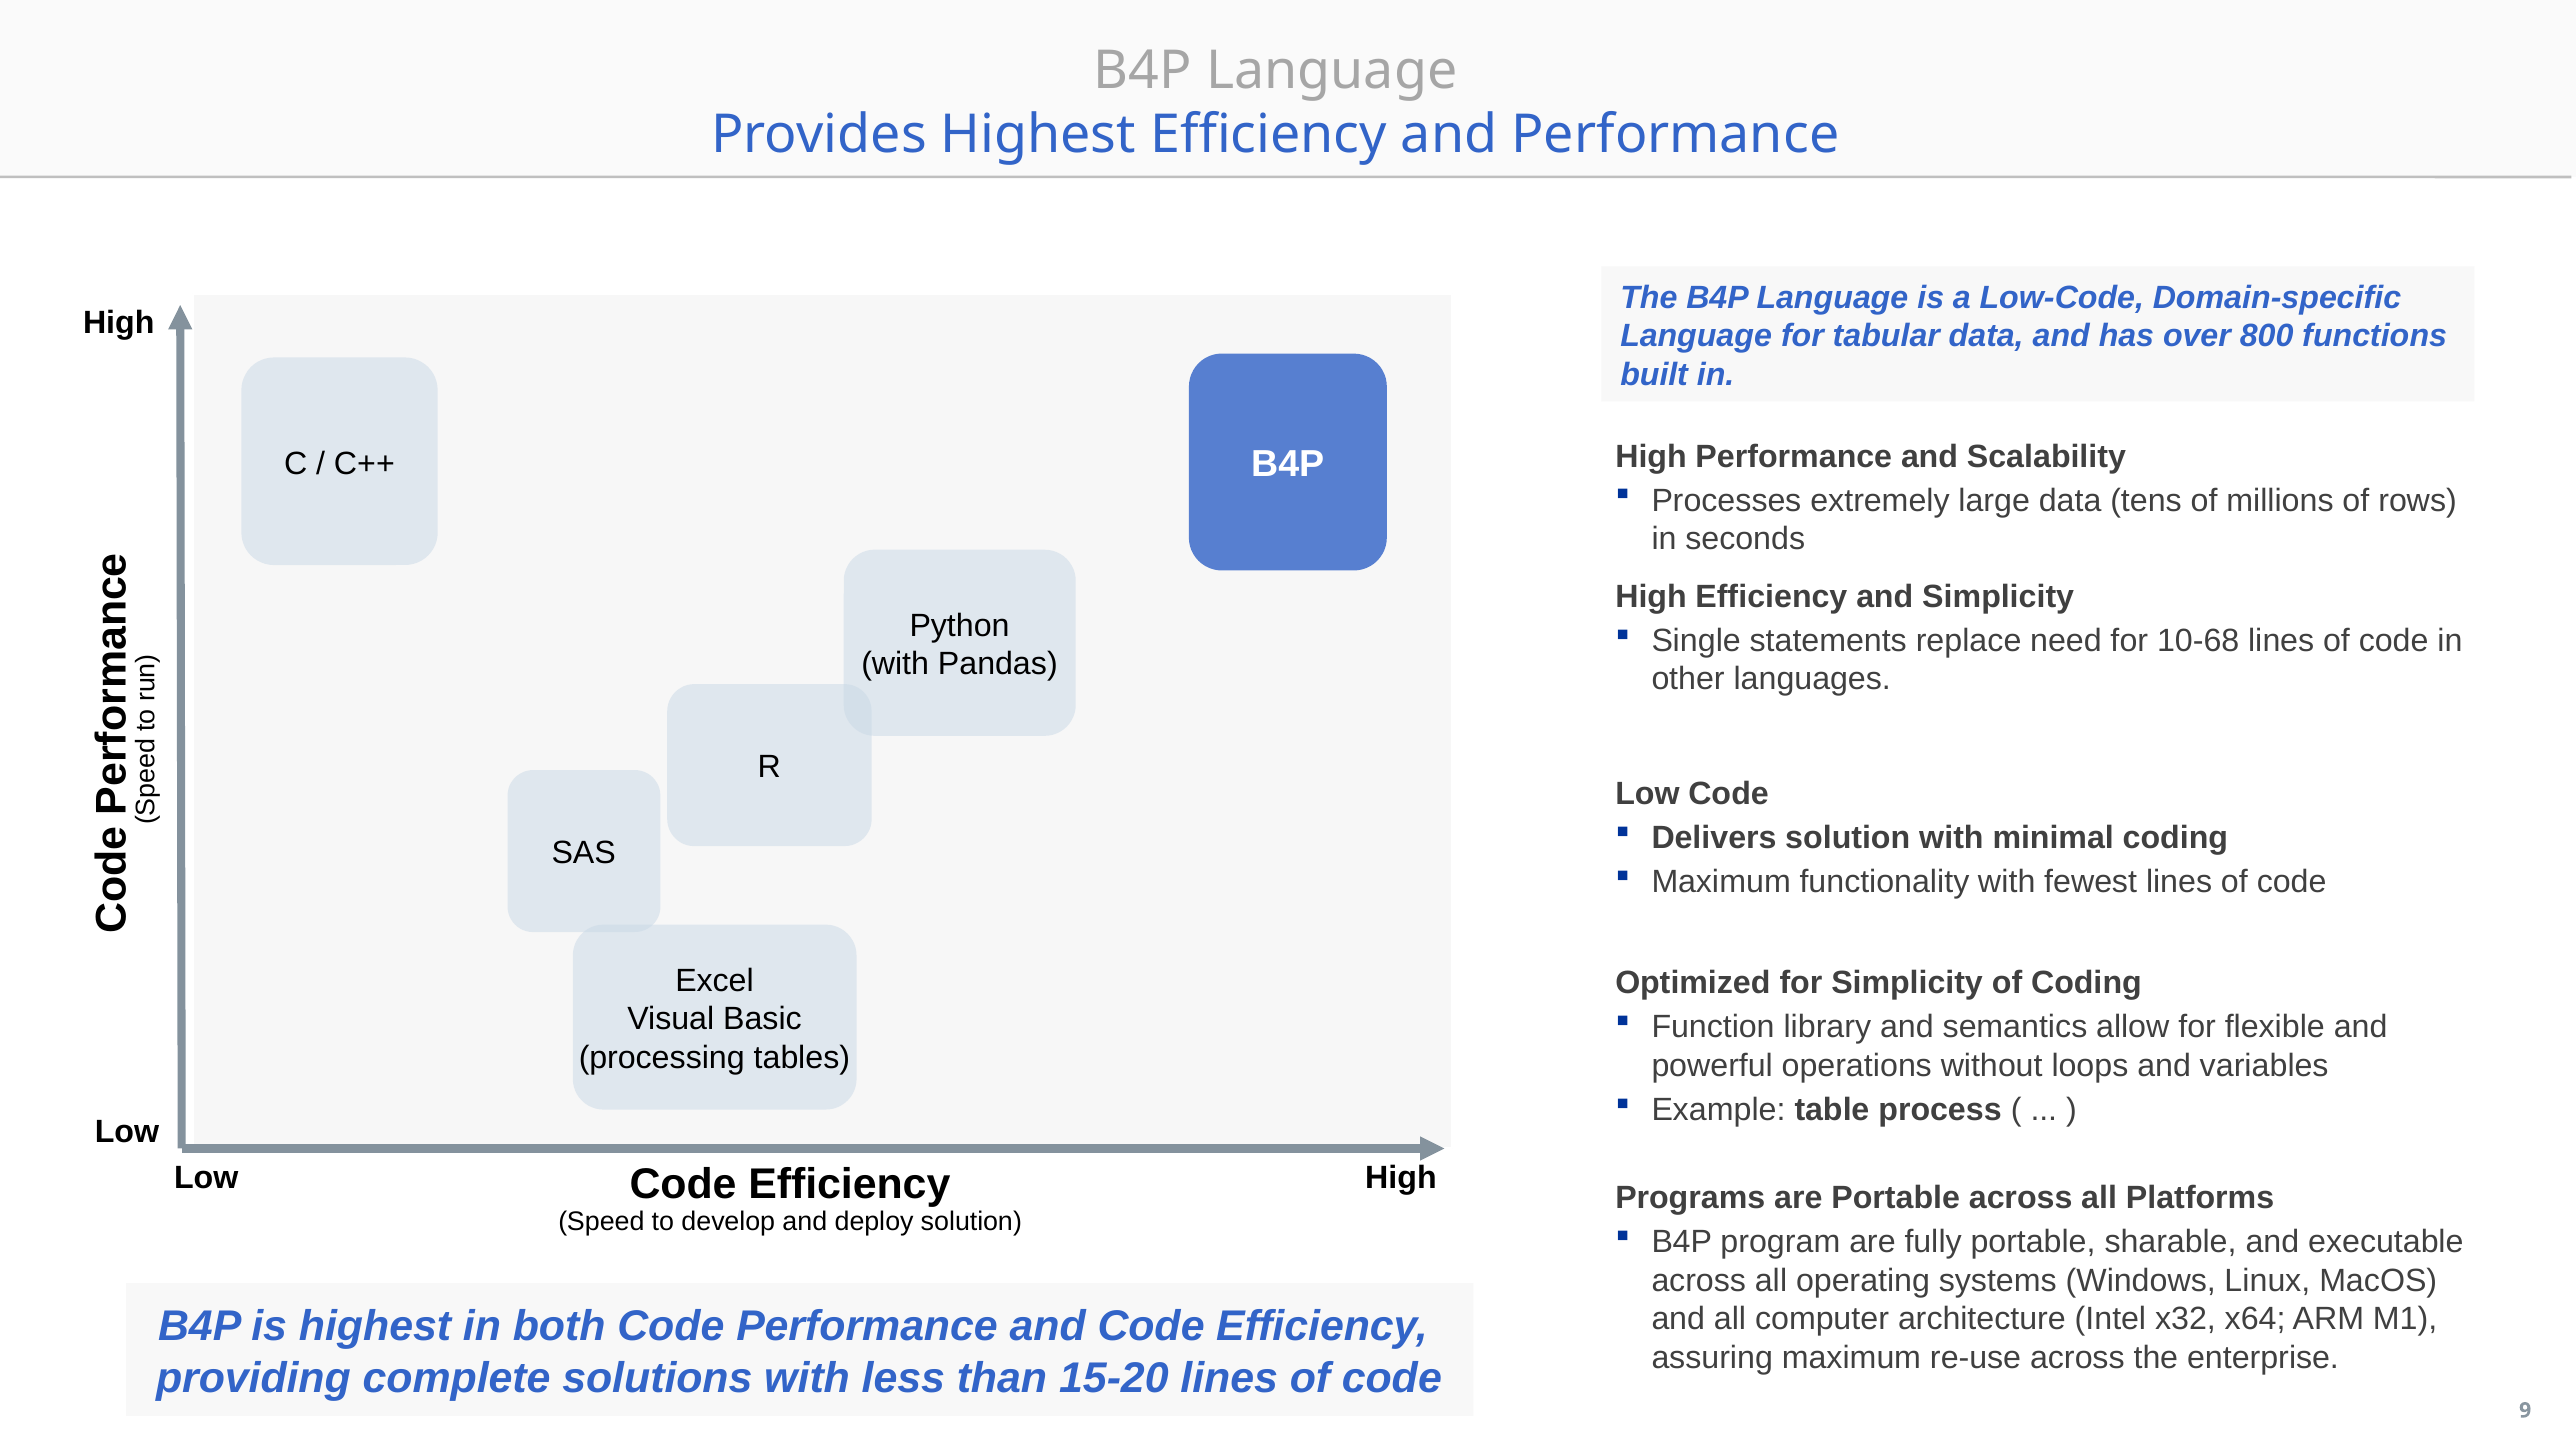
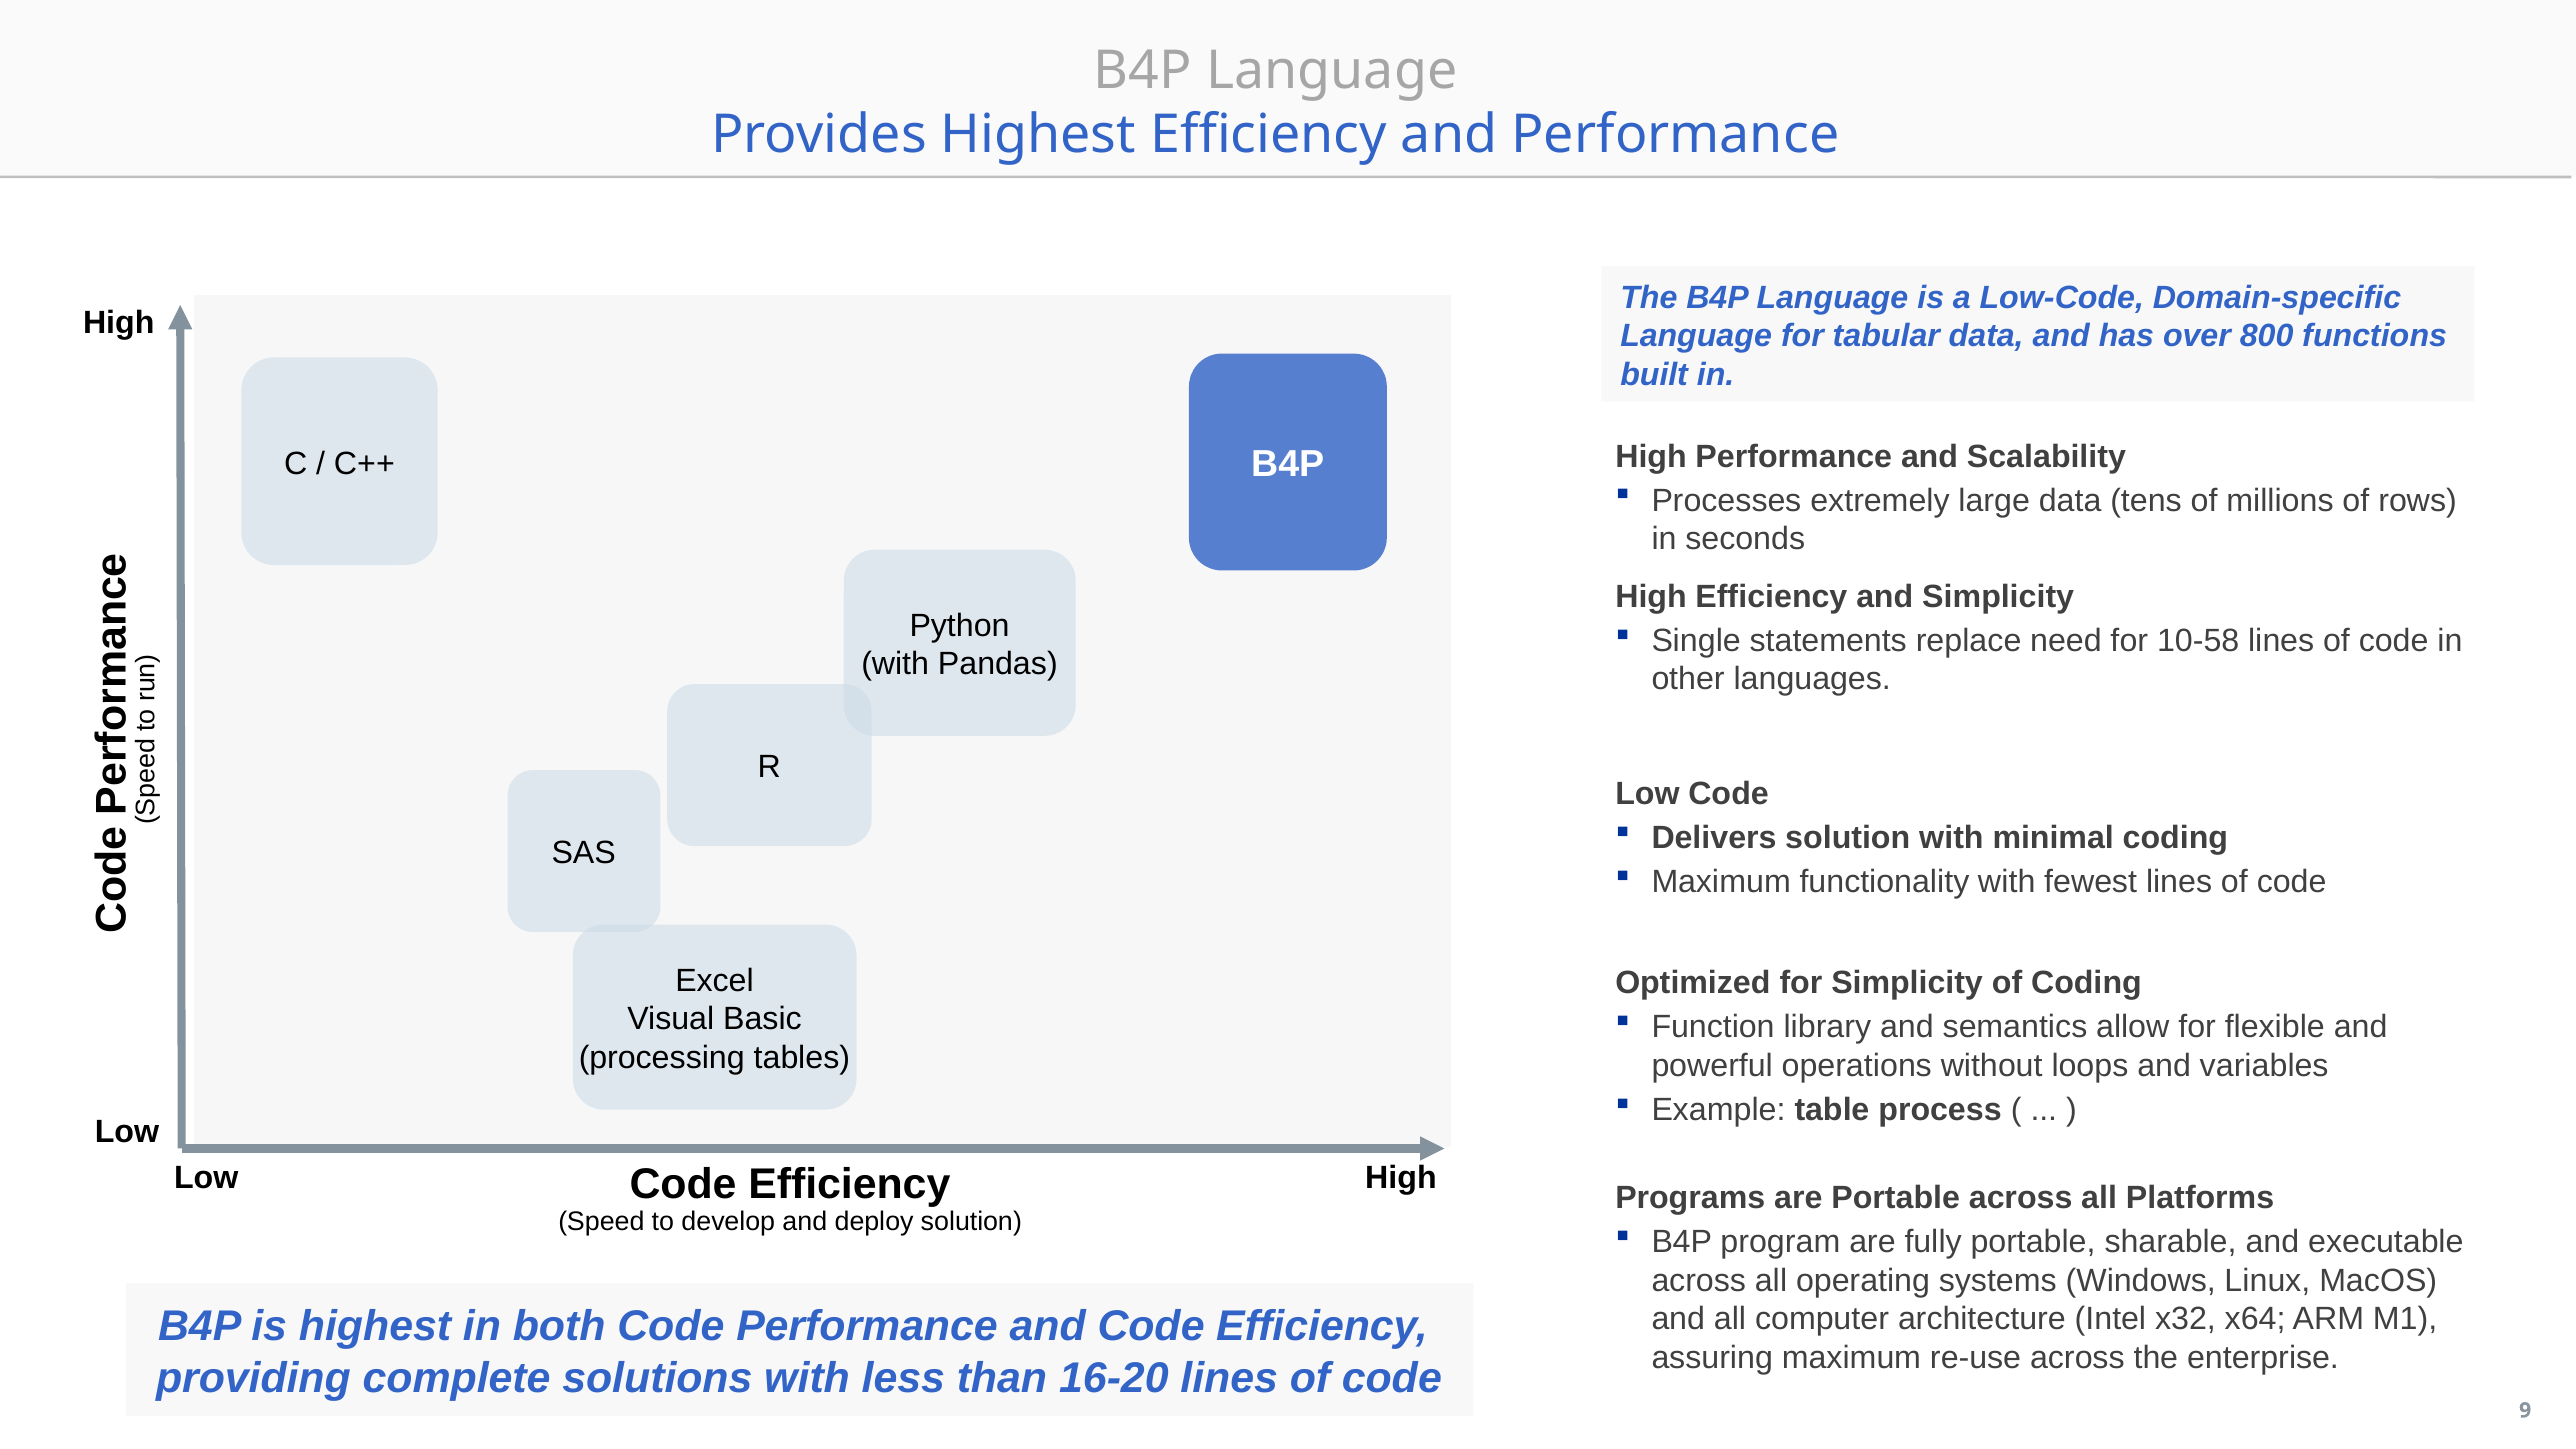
10-68: 10-68 -> 10-58
15-20: 15-20 -> 16-20
